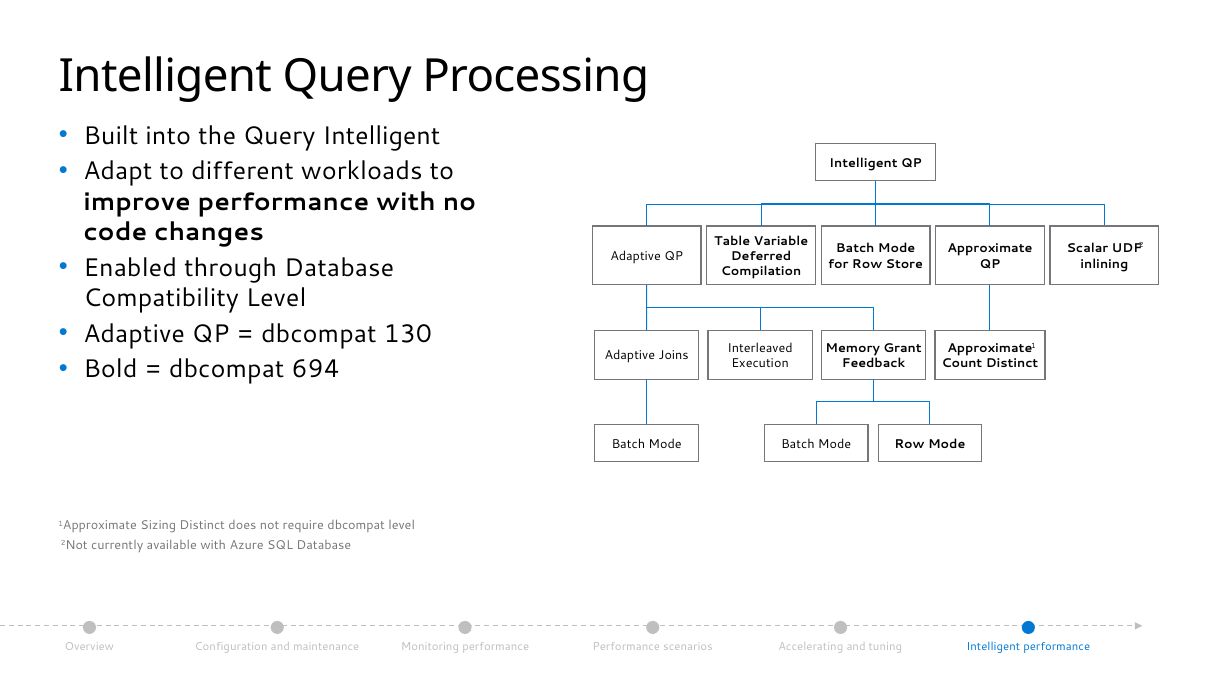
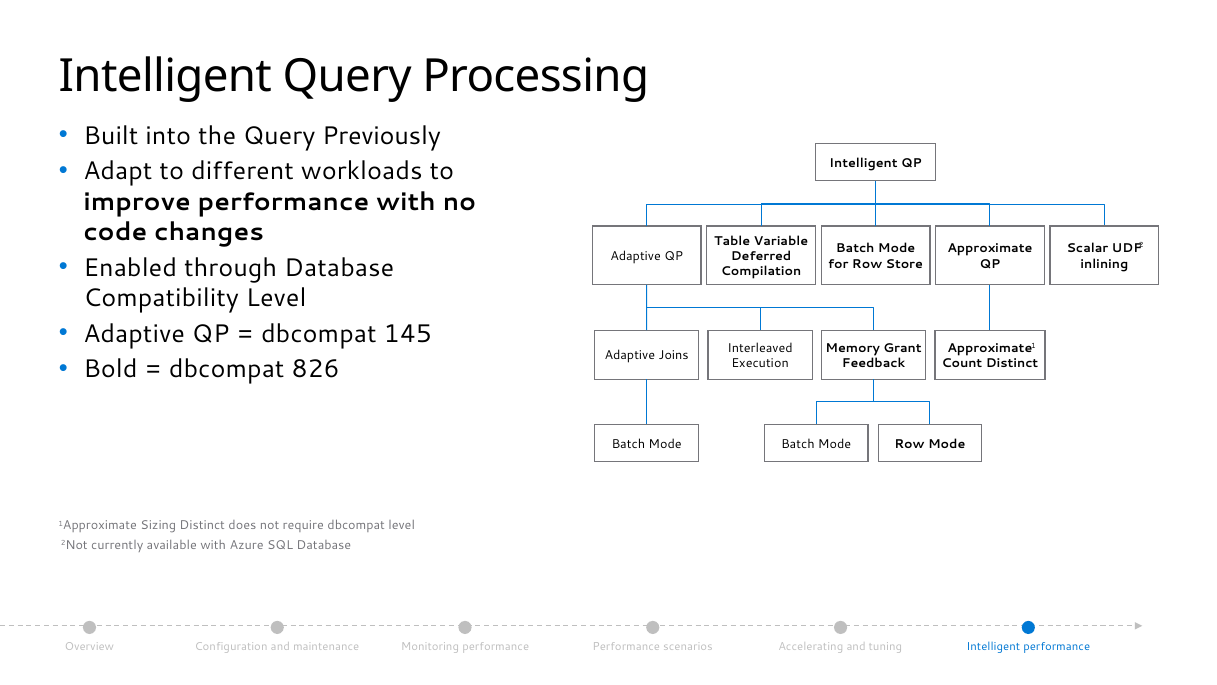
Query Intelligent: Intelligent -> Previously
130: 130 -> 145
694: 694 -> 826
